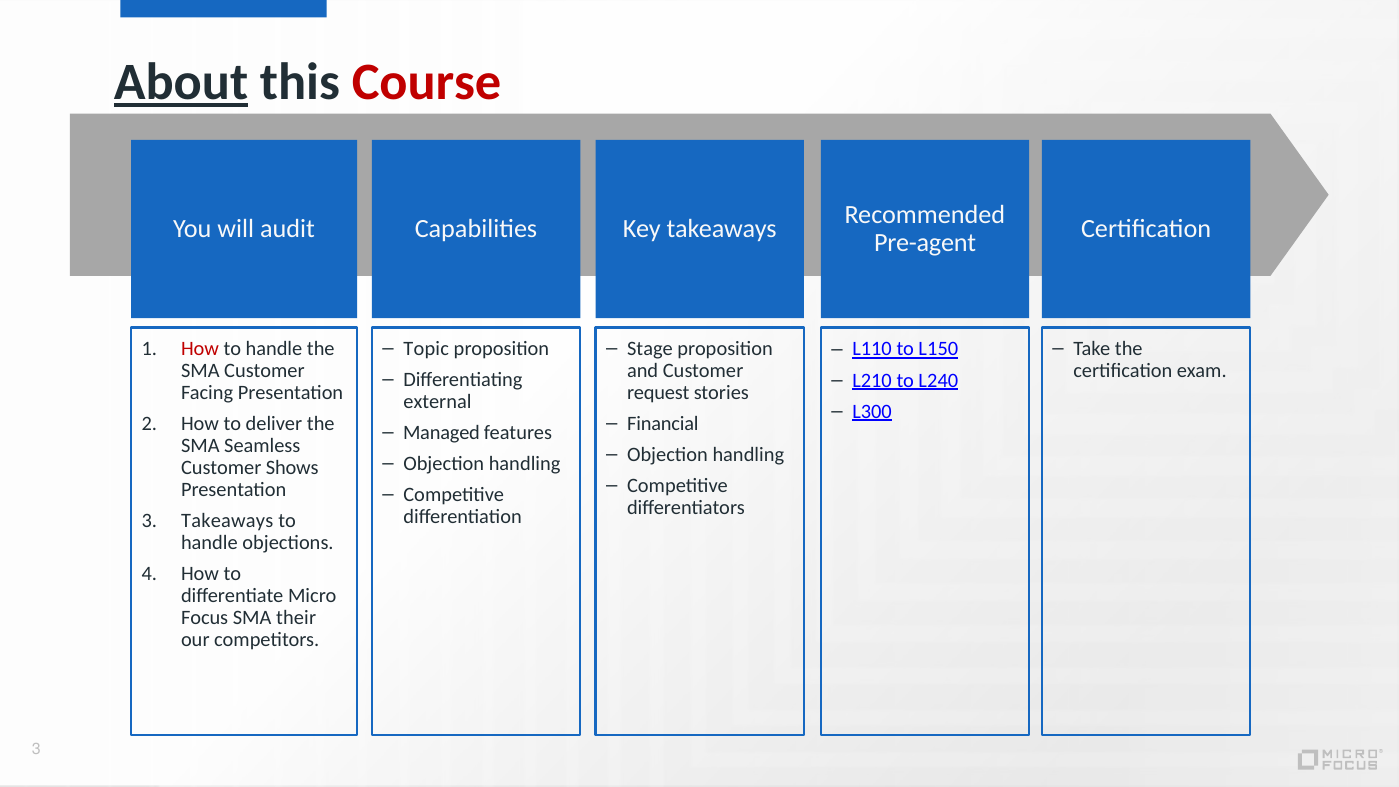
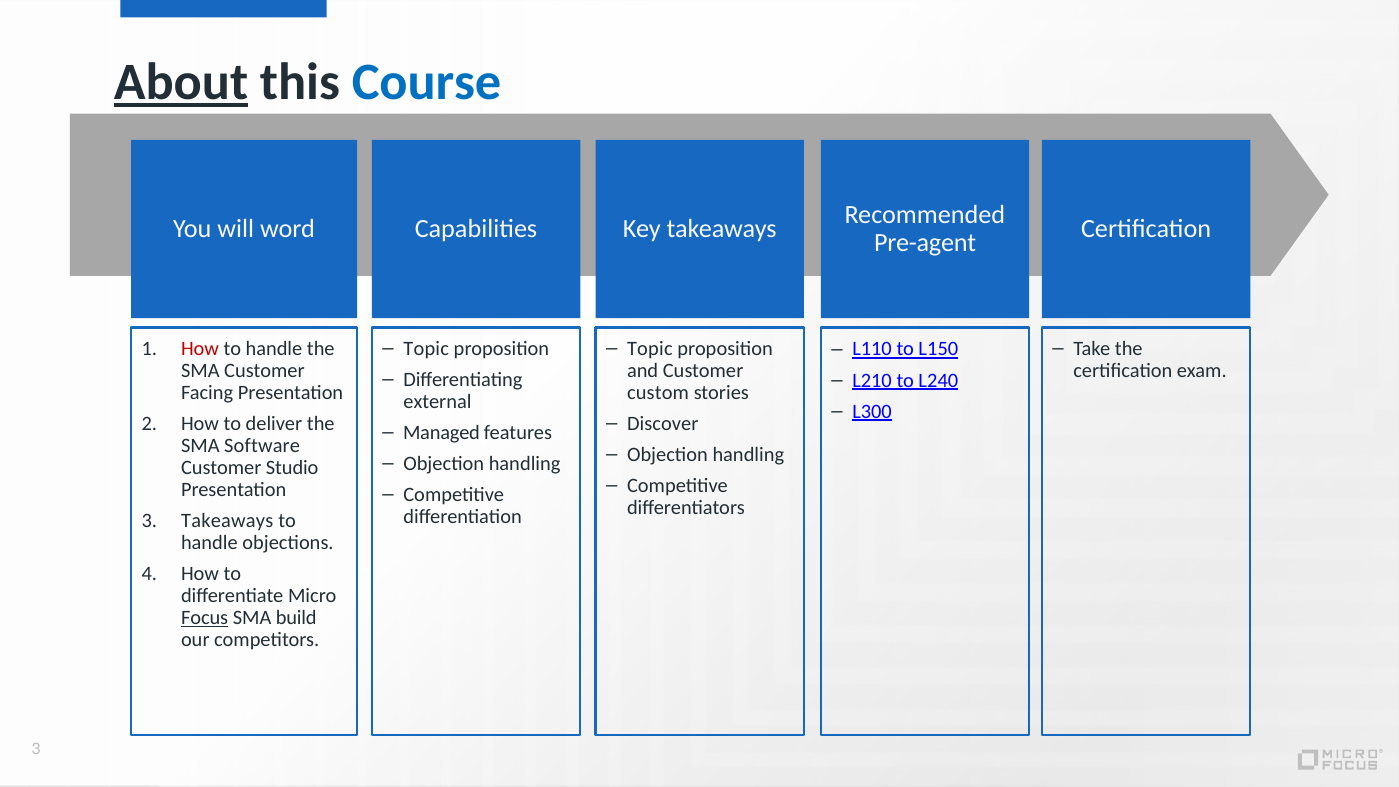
Course colour: red -> blue
audit: audit -> word
Stage at (650, 349): Stage -> Topic
request: request -> custom
Financial: Financial -> Discover
Seamless: Seamless -> Software
Shows: Shows -> Studio
Focus underline: none -> present
their: their -> build
